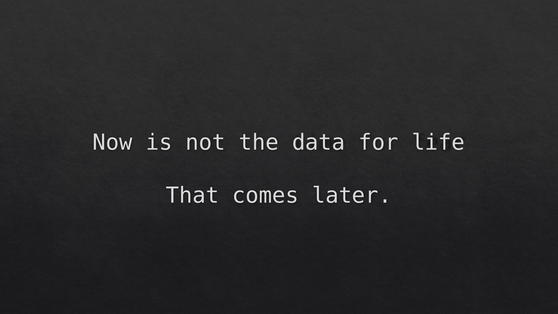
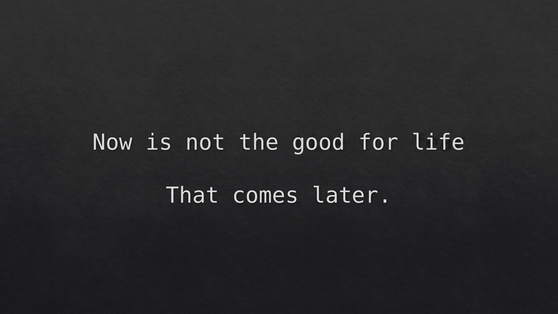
data: data -> good
